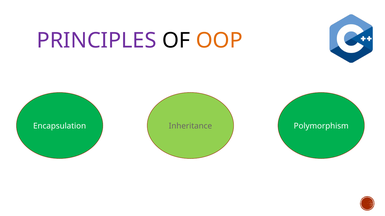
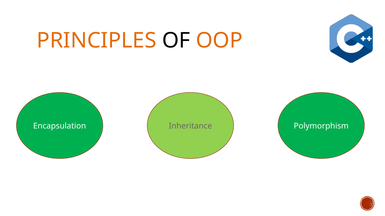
PRINCIPLES colour: purple -> orange
